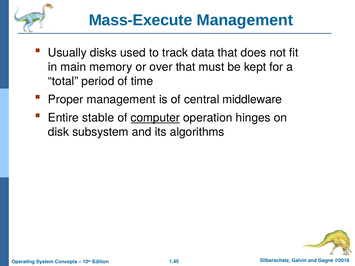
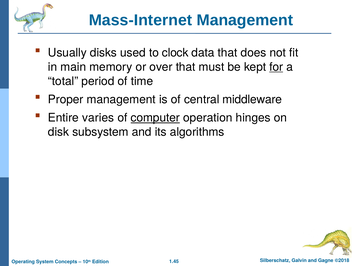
Mass-Execute: Mass-Execute -> Mass-Internet
track: track -> clock
for underline: none -> present
stable: stable -> varies
